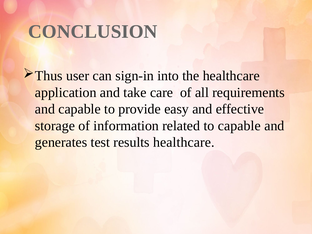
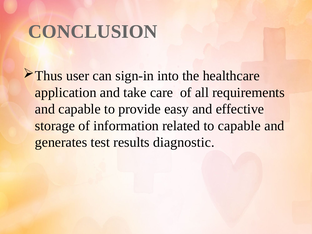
results healthcare: healthcare -> diagnostic
